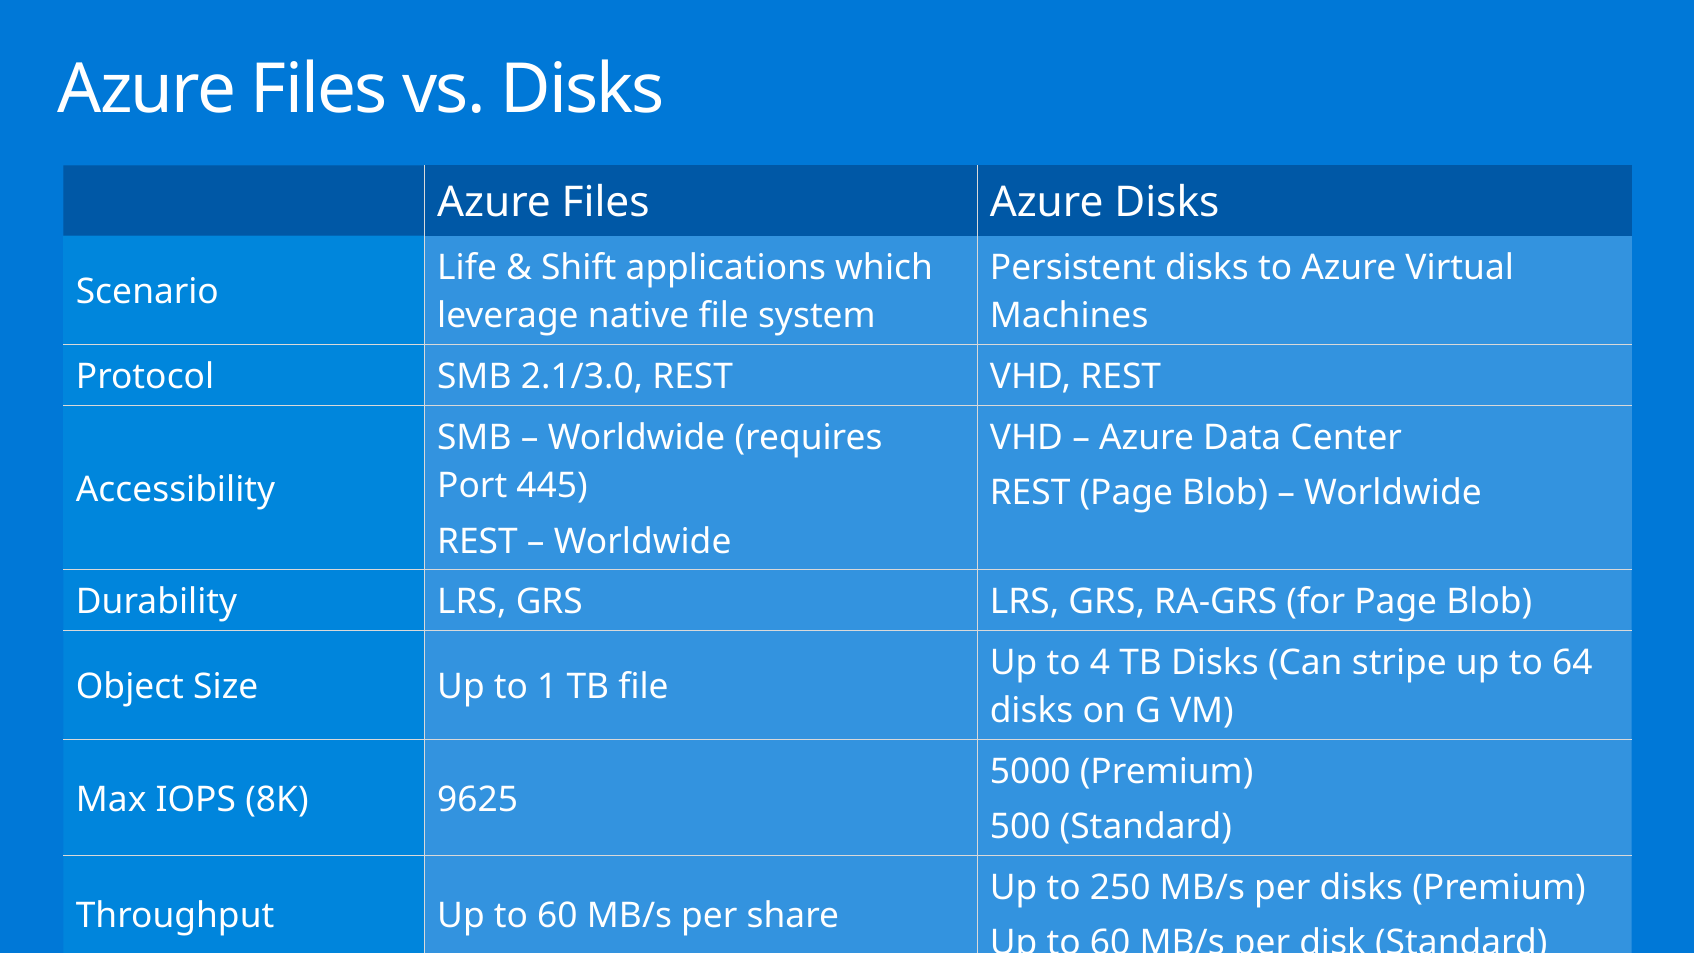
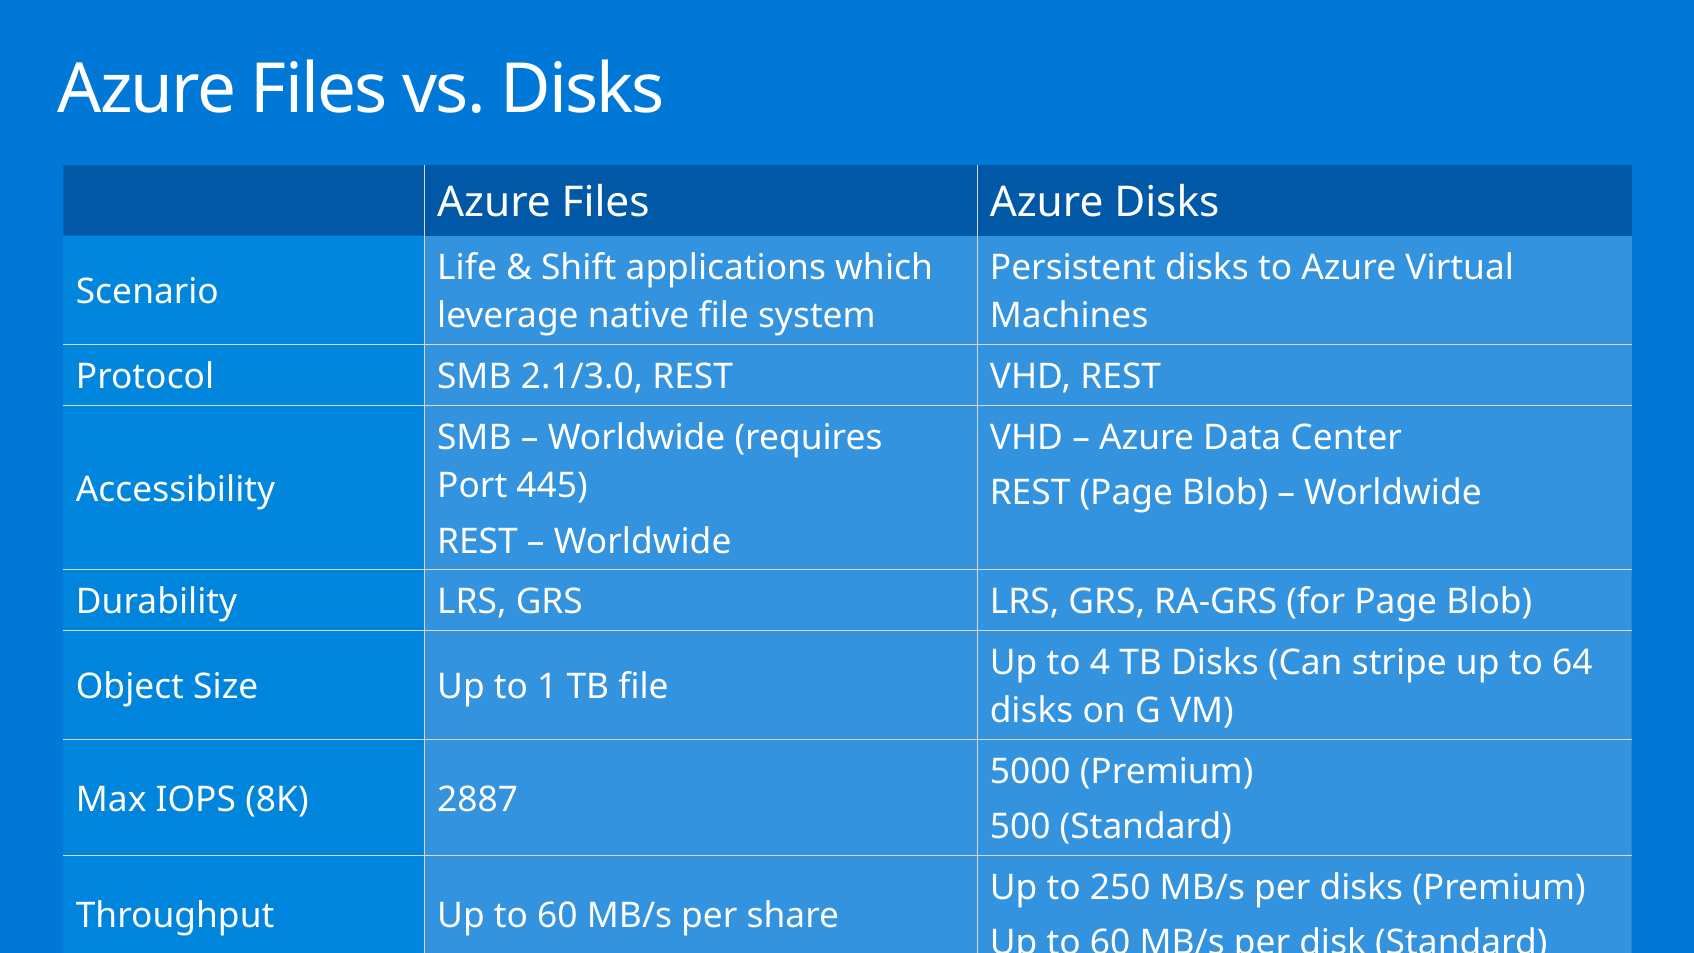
9625: 9625 -> 2887
